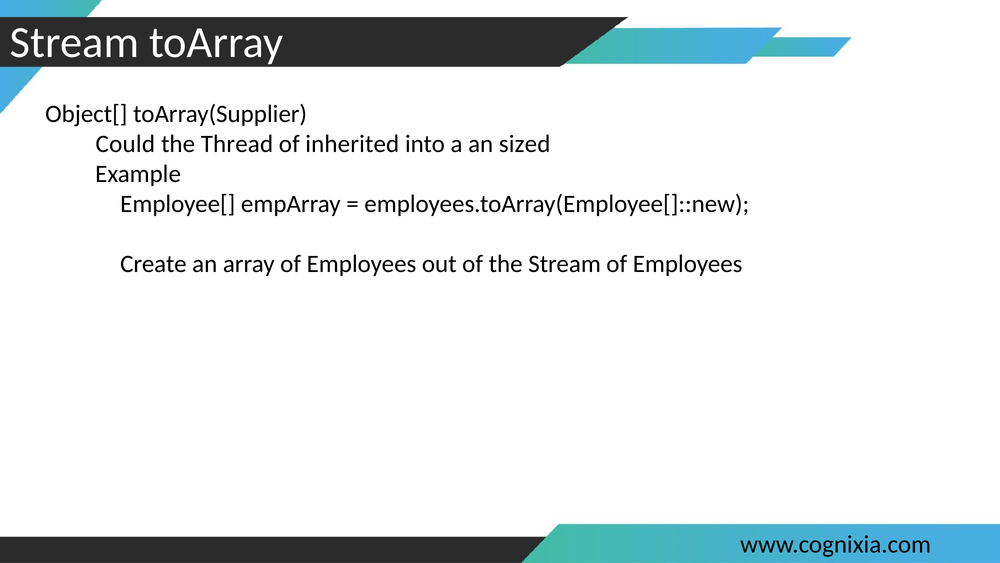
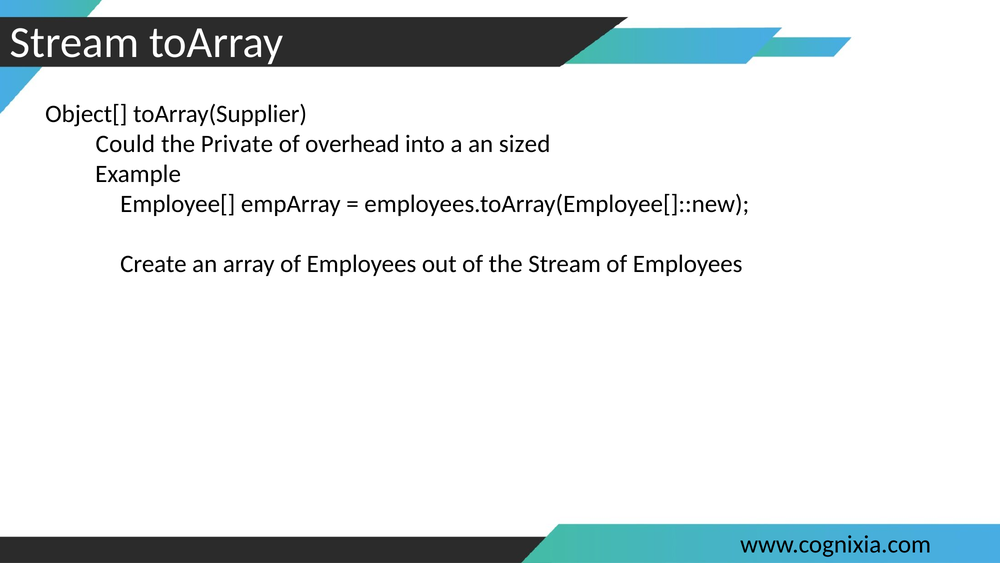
Thread: Thread -> Private
inherited: inherited -> overhead
